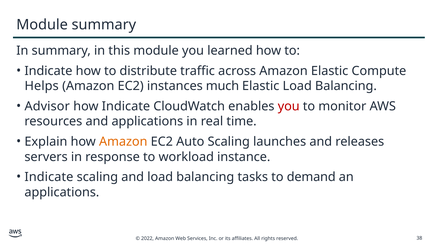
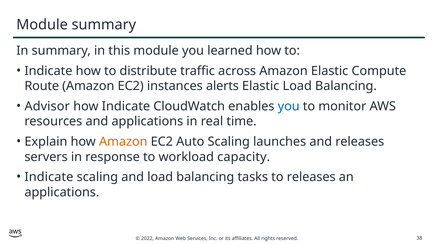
Helps: Helps -> Route
much: much -> alerts
you at (289, 106) colour: red -> blue
instance: instance -> capacity
to demand: demand -> releases
